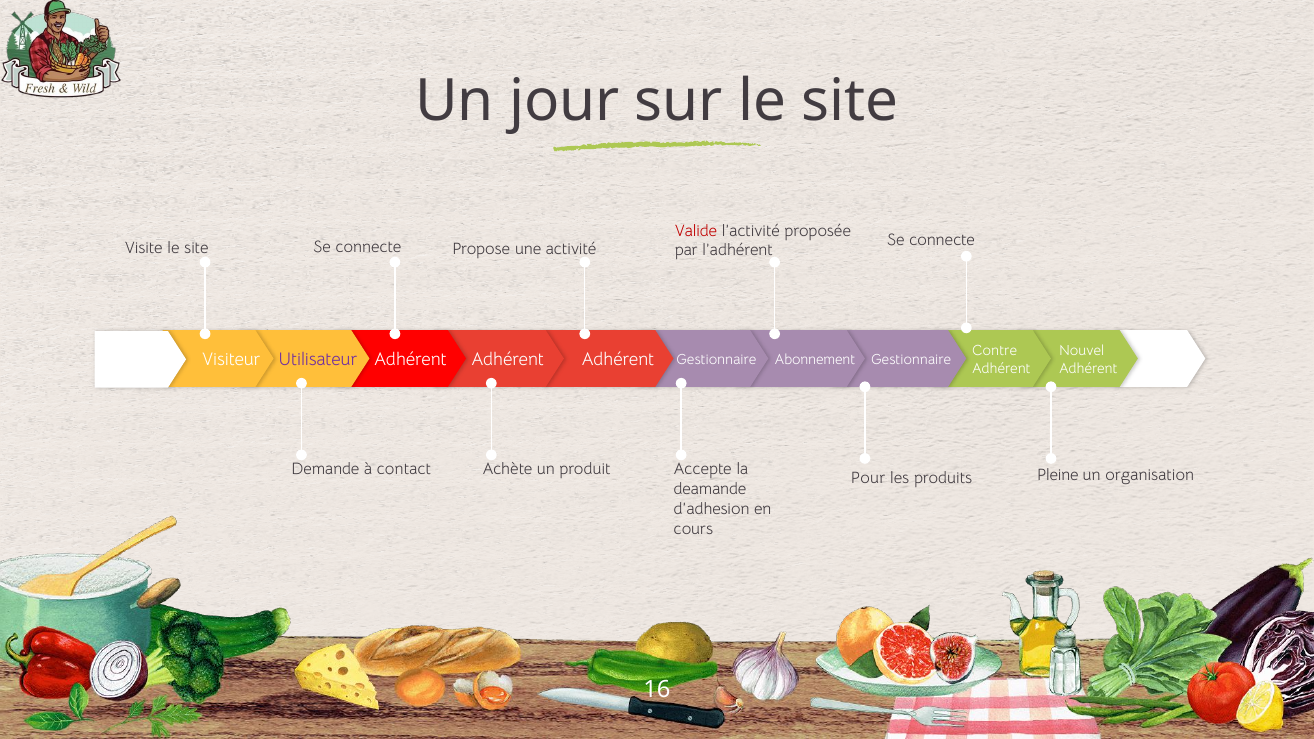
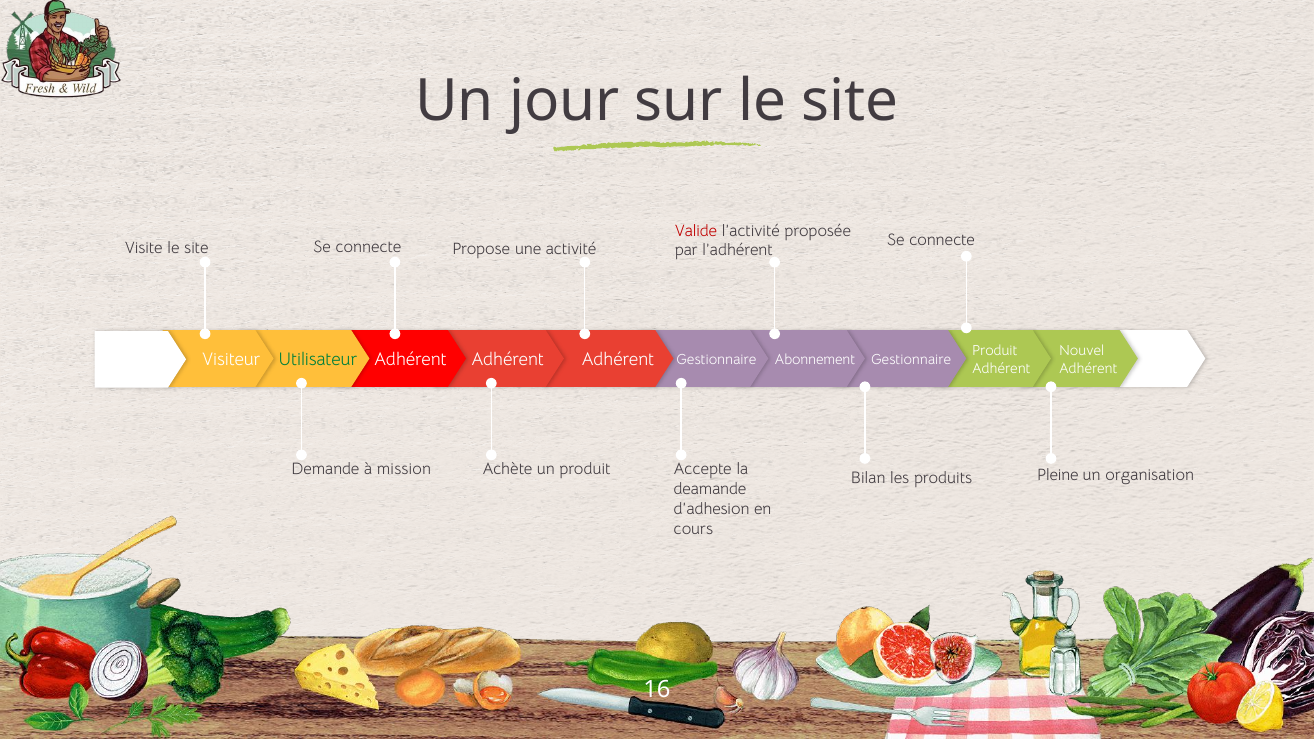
Contre at (995, 351): Contre -> Produit
Utilisateur colour: purple -> green
contact: contact -> mission
Pour: Pour -> Bilan
